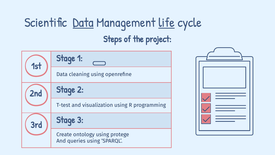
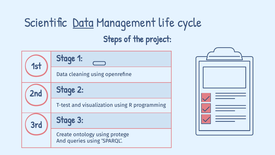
life underline: present -> none
